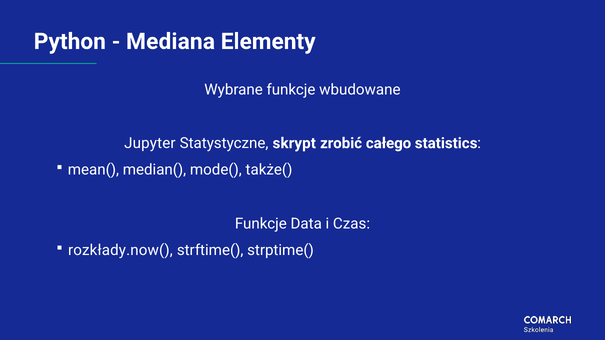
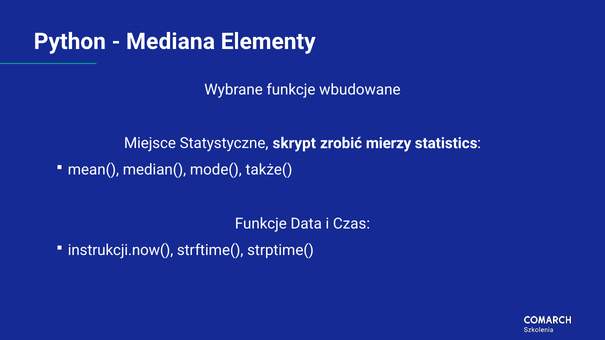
Jupyter: Jupyter -> Miejsce
całego: całego -> mierzy
rozkłady.now(: rozkłady.now( -> instrukcji.now(
